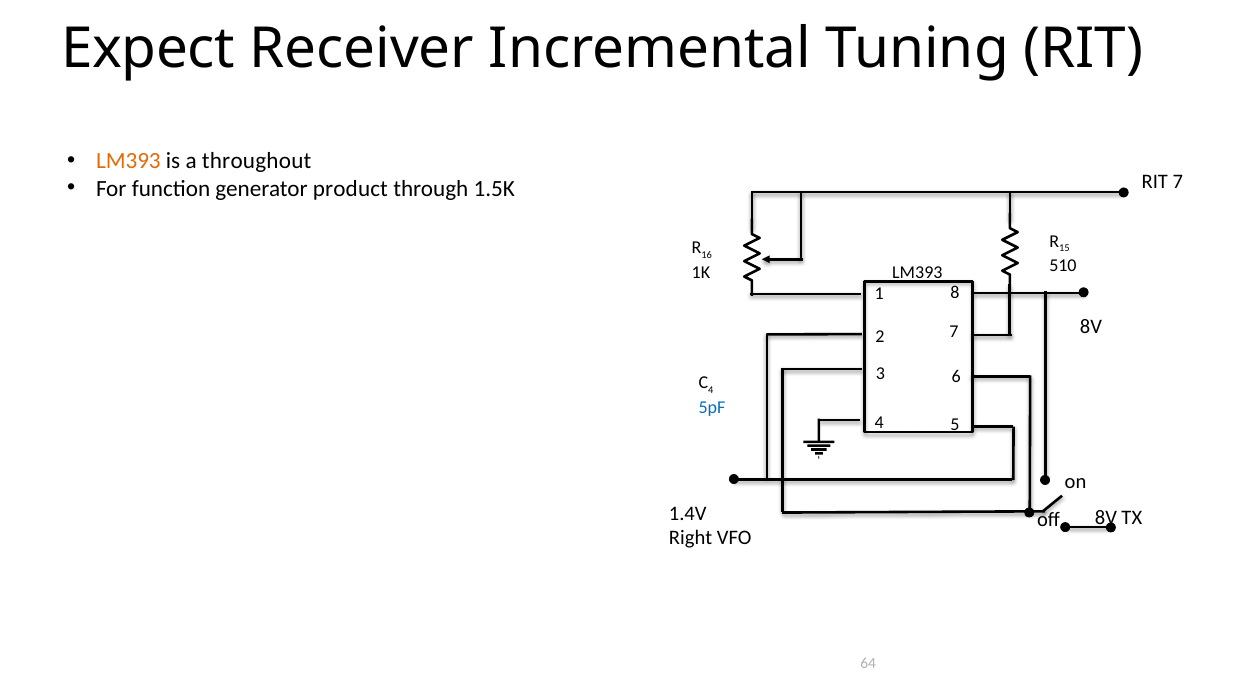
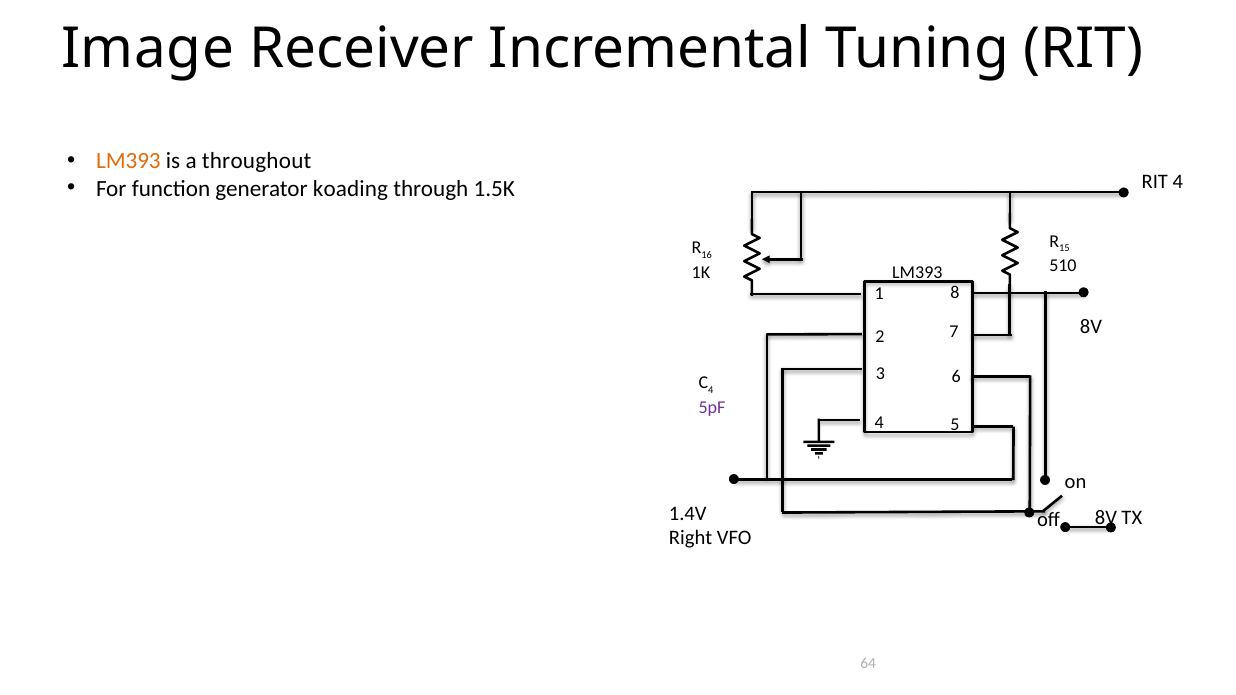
Expect: Expect -> Image
RIT 7: 7 -> 4
product: product -> koading
5pF colour: blue -> purple
